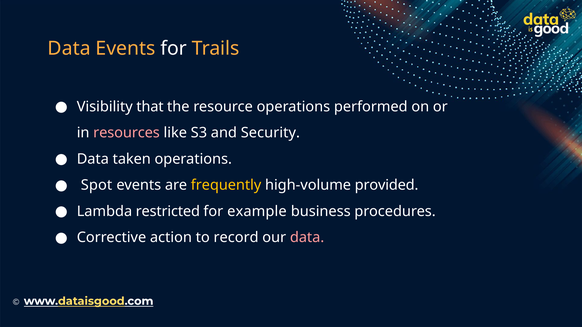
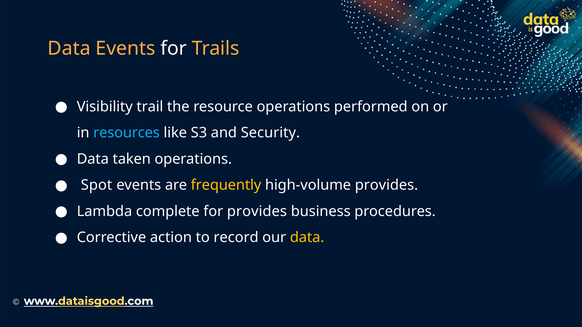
that: that -> trail
resources colour: pink -> light blue
high-volume provided: provided -> provides
restricted: restricted -> complete
for example: example -> provides
data at (307, 238) colour: pink -> yellow
